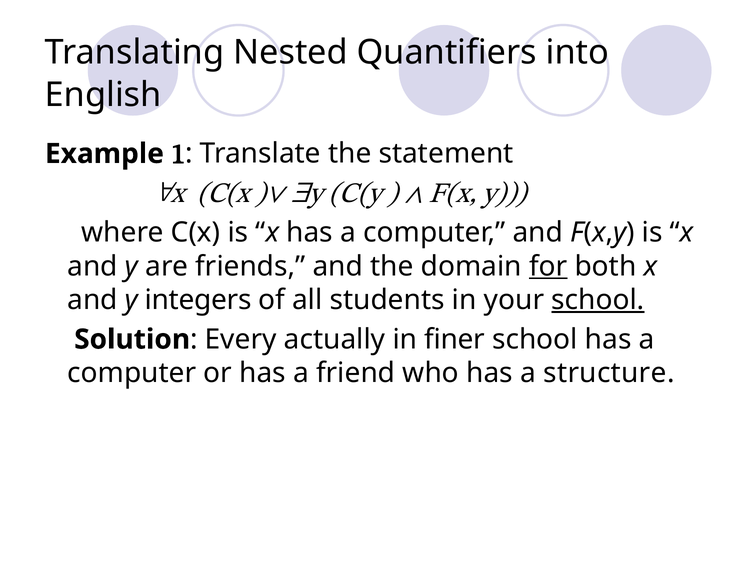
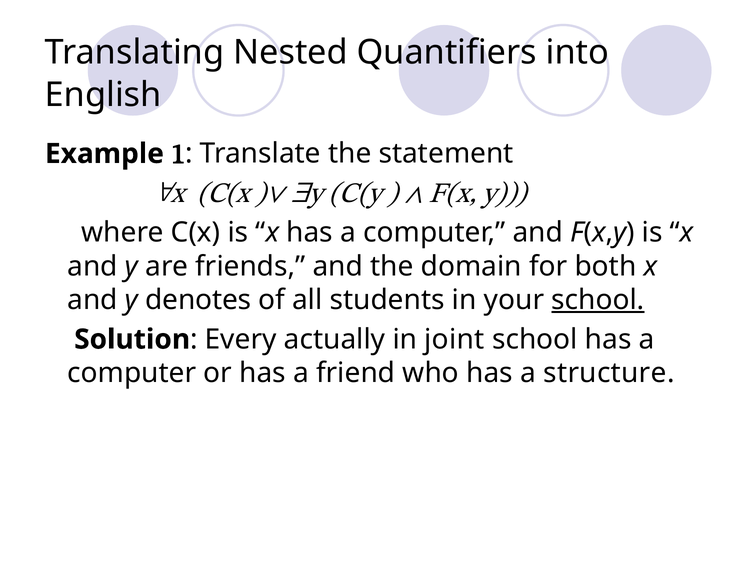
for underline: present -> none
integers: integers -> denotes
finer: finer -> joint
